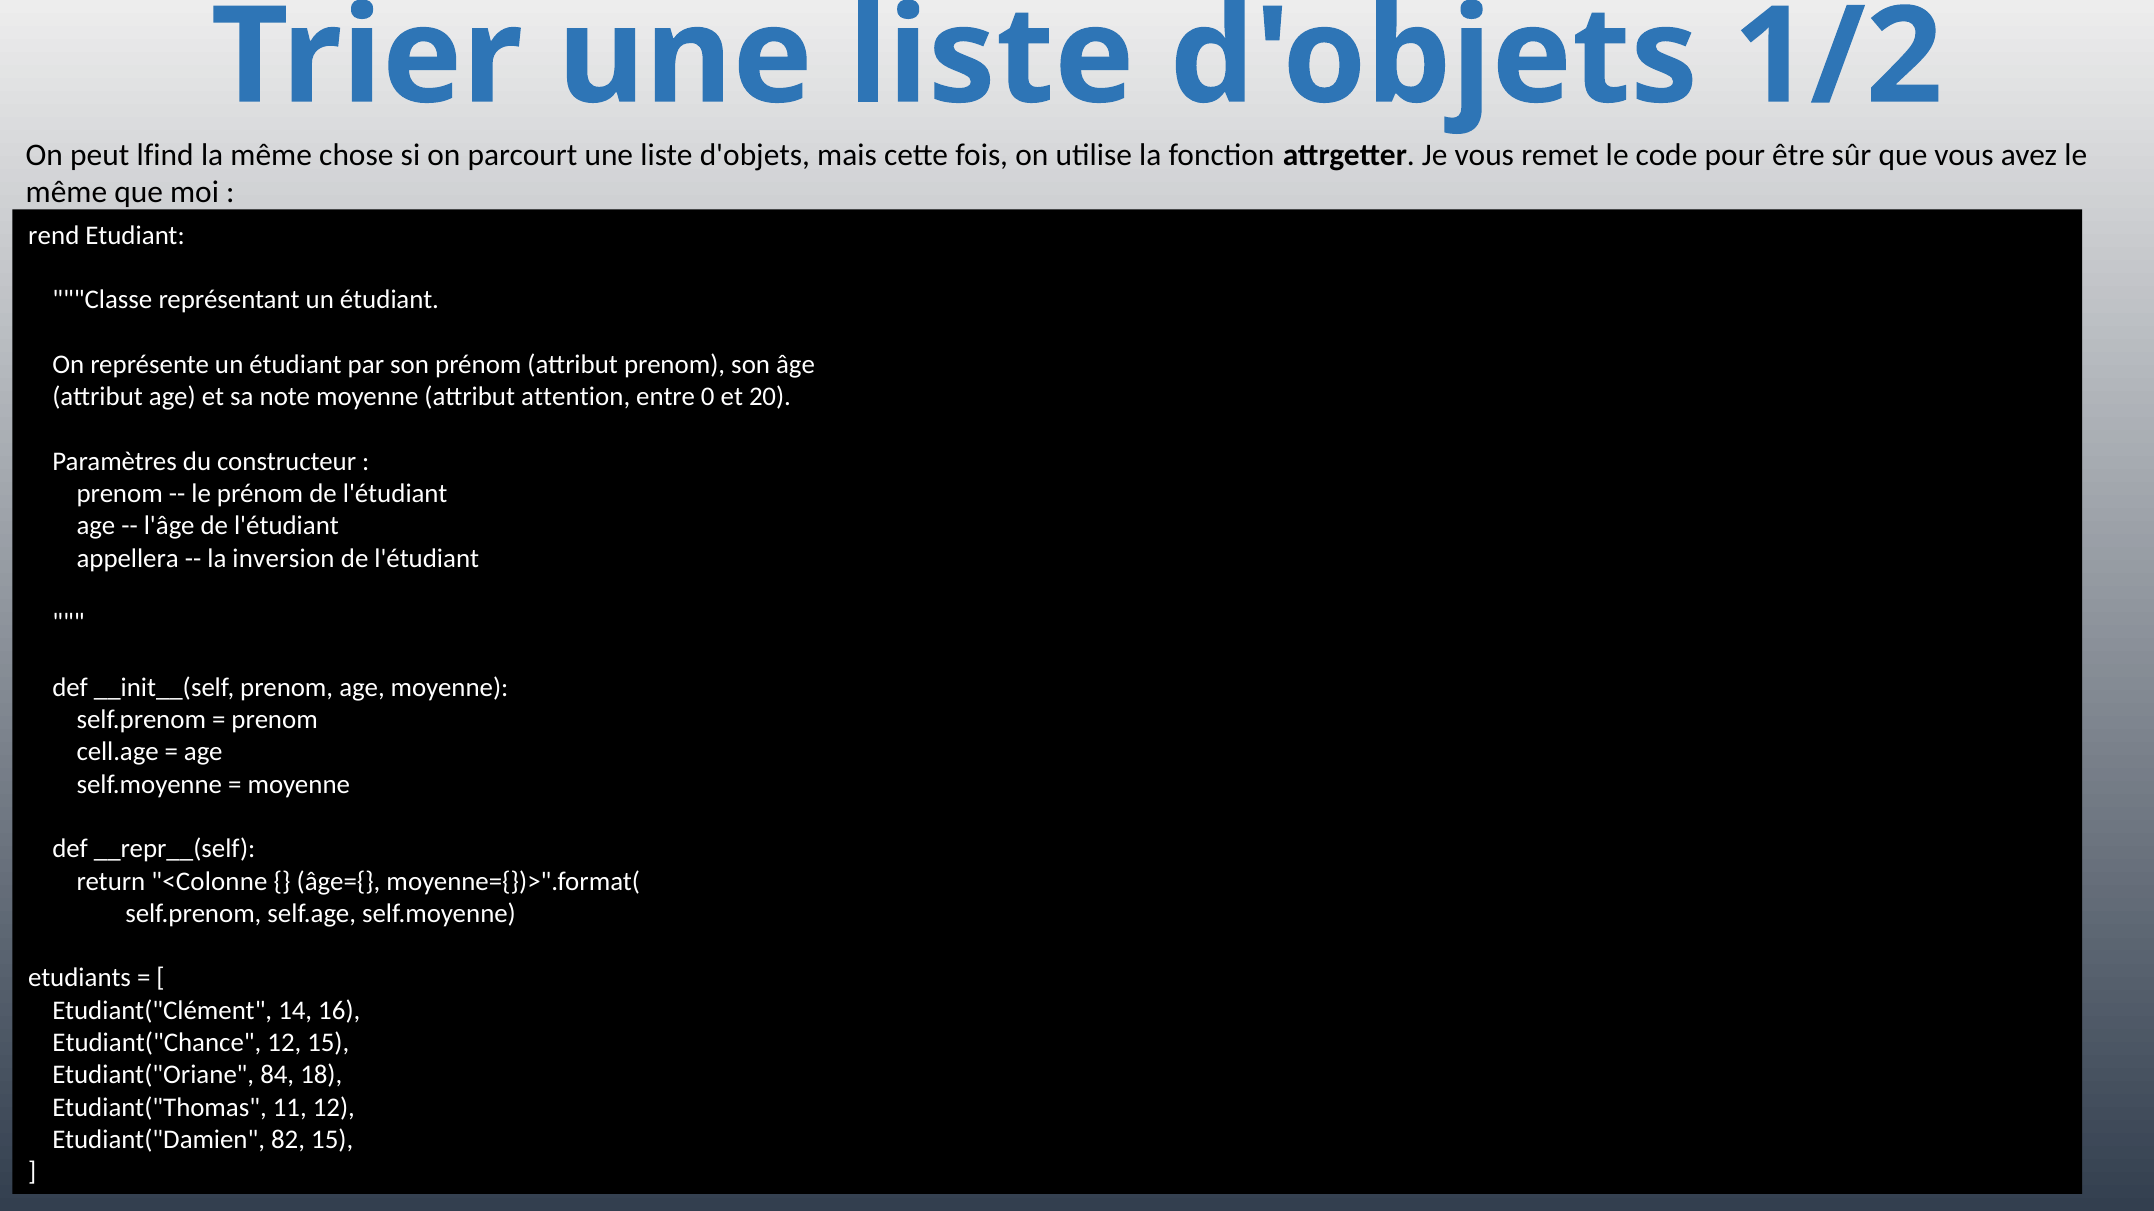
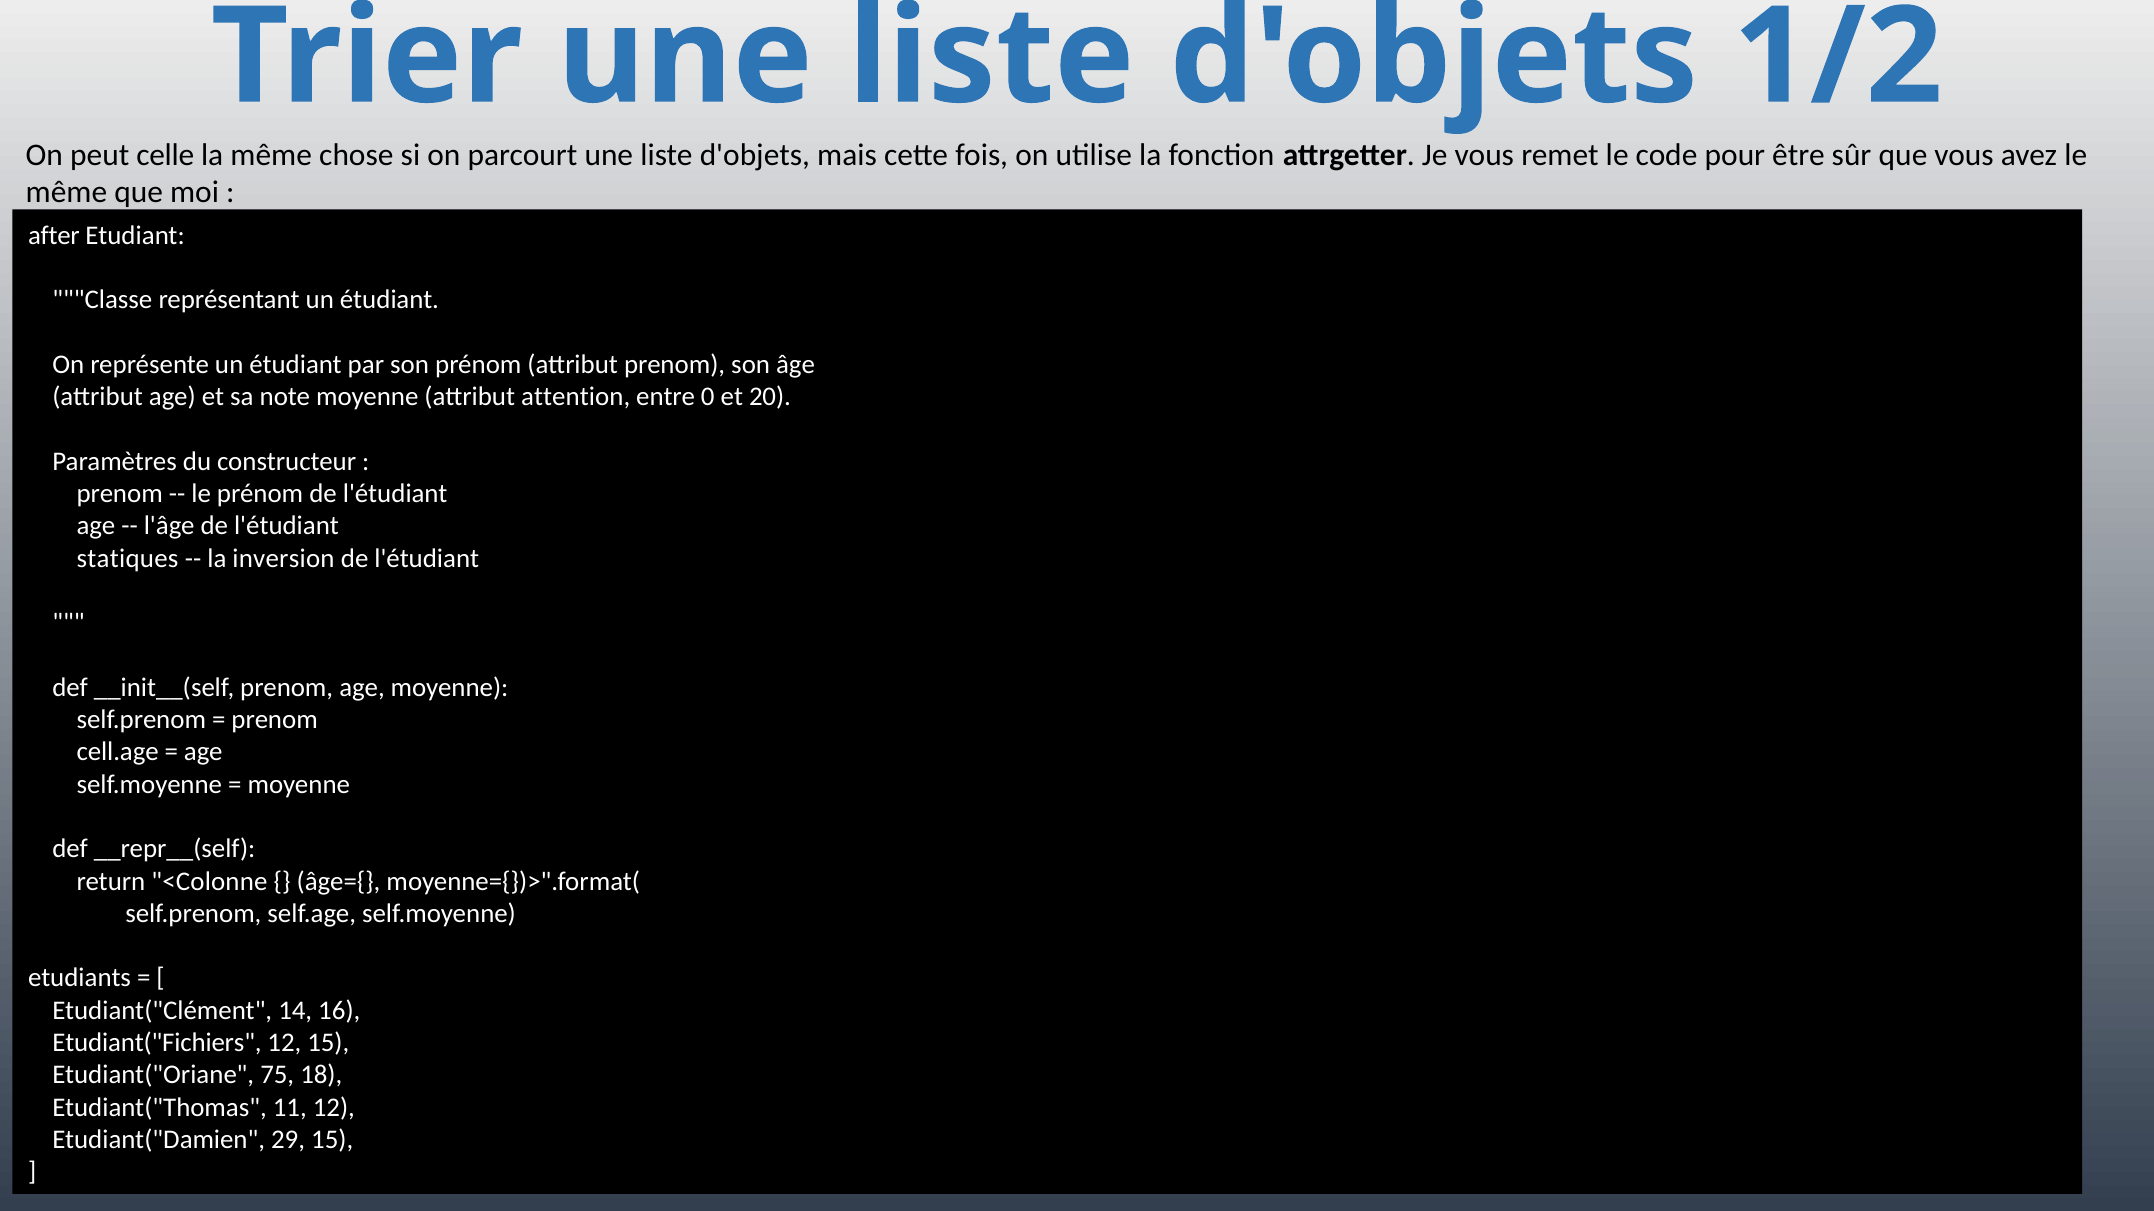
lfind: lfind -> celle
rend: rend -> after
appellera: appellera -> statiques
Etudiant("Chance: Etudiant("Chance -> Etudiant("Fichiers
84: 84 -> 75
82: 82 -> 29
